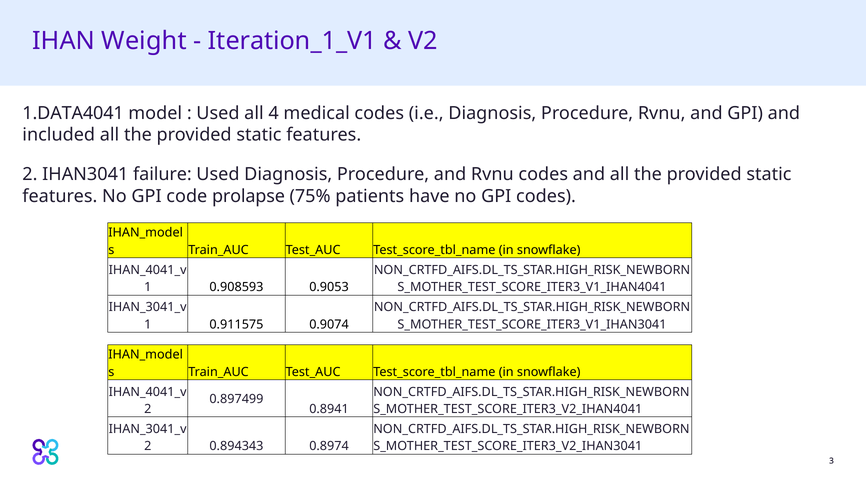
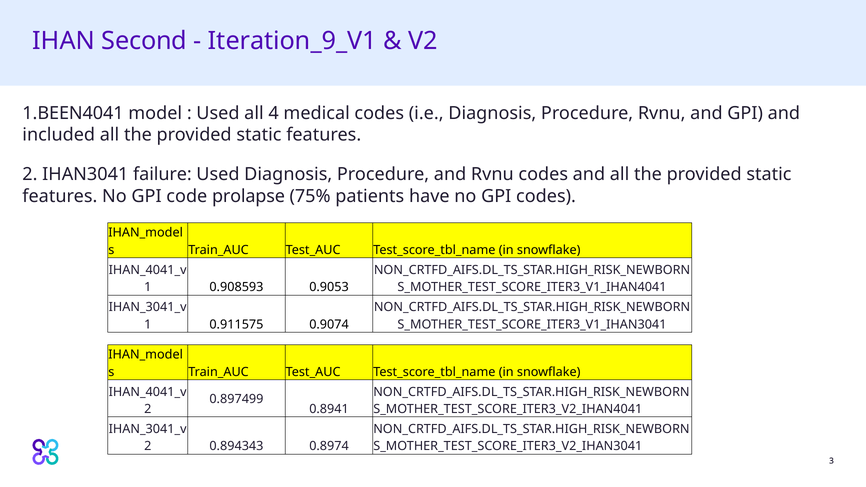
Weight: Weight -> Second
Iteration_1_V1: Iteration_1_V1 -> Iteration_9_V1
1.DATA4041: 1.DATA4041 -> 1.BEEN4041
